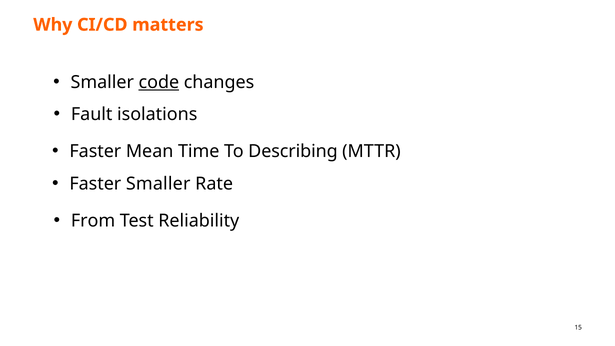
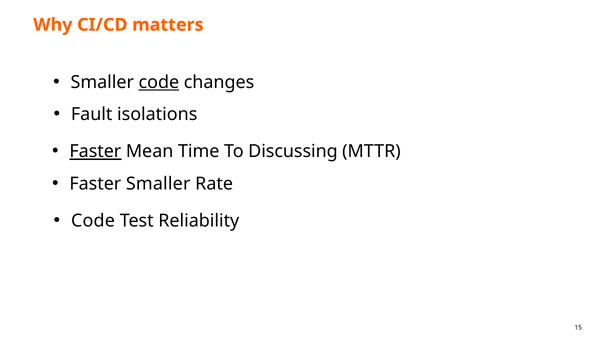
Faster at (95, 152) underline: none -> present
Describing: Describing -> Discussing
From at (93, 221): From -> Code
